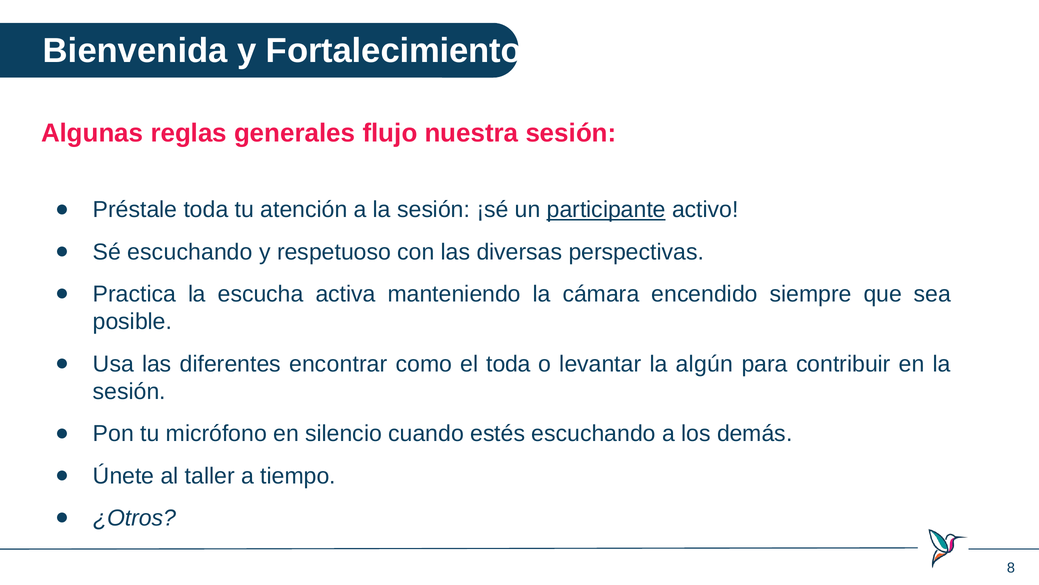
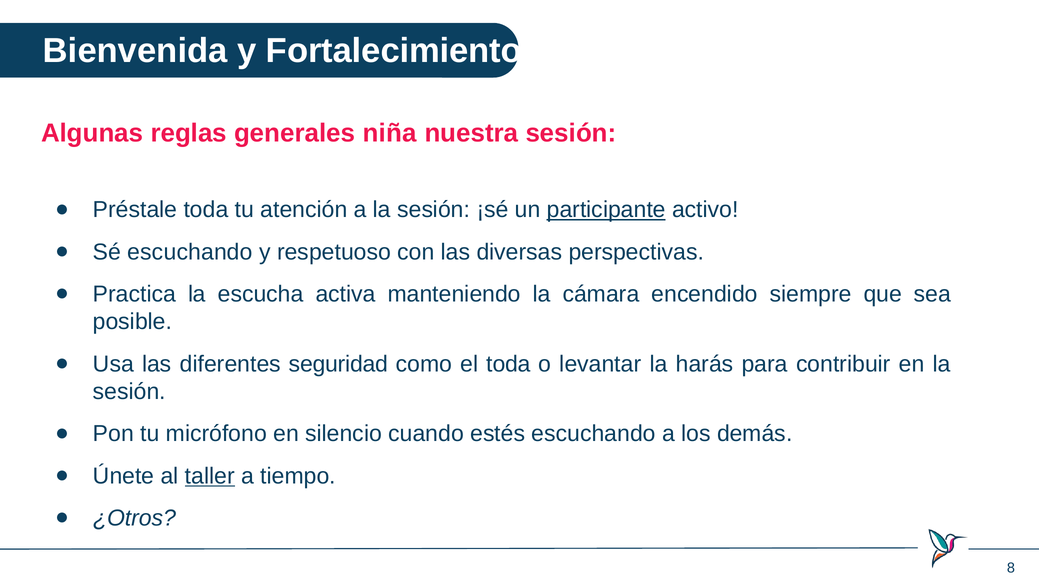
flujo: flujo -> niña
encontrar: encontrar -> seguridad
algún: algún -> harás
taller underline: none -> present
